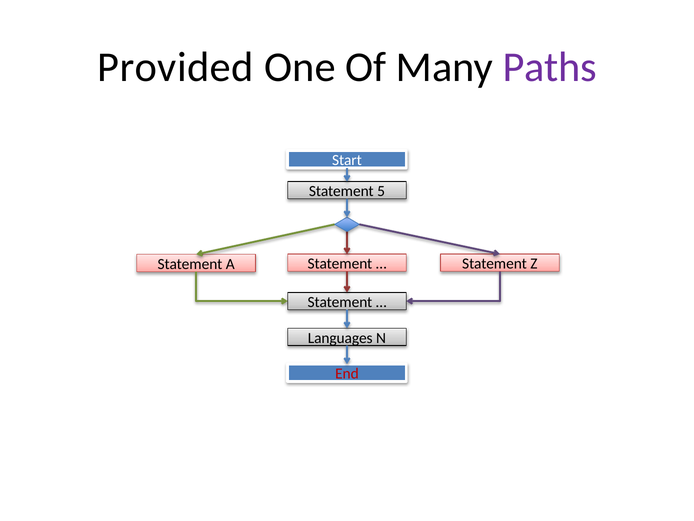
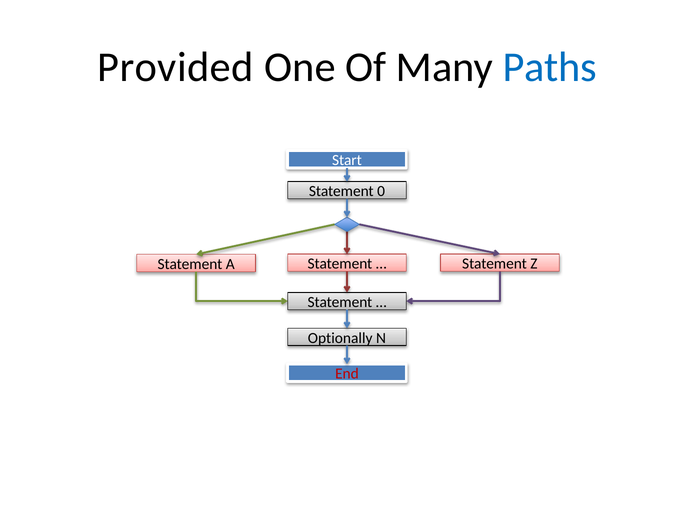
Paths colour: purple -> blue
5: 5 -> 0
Languages: Languages -> Optionally
